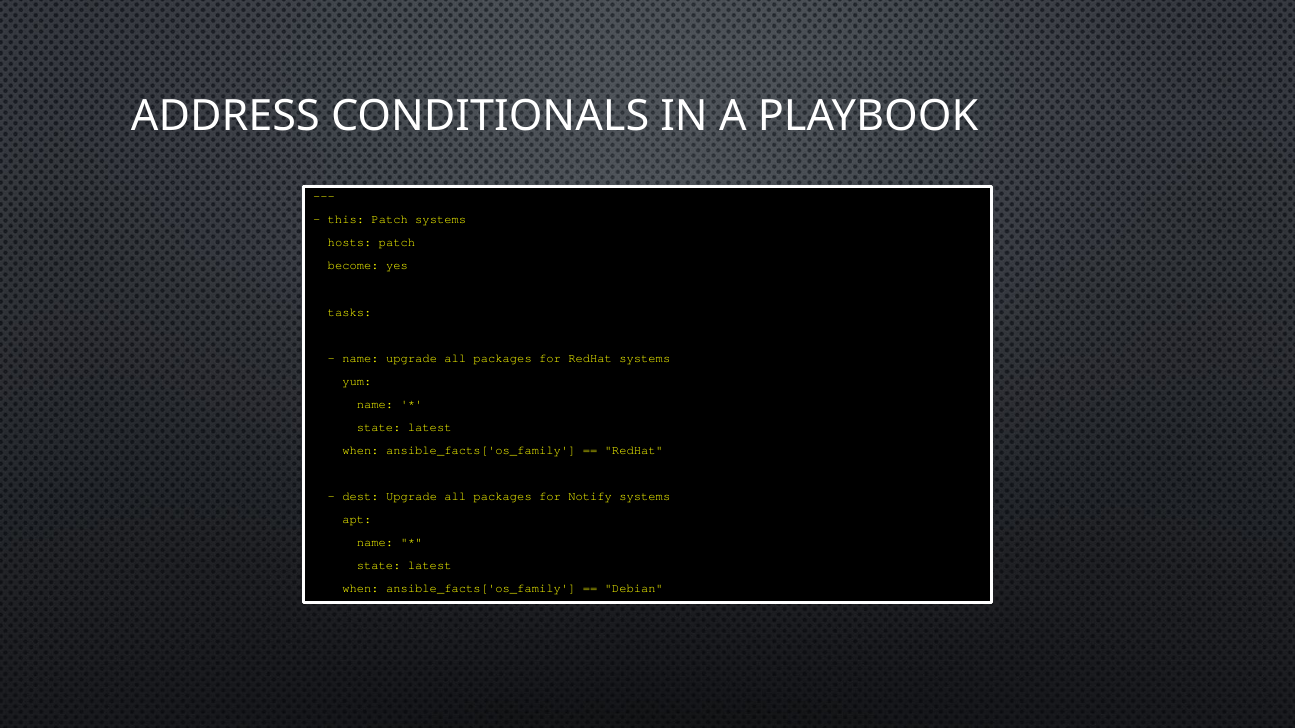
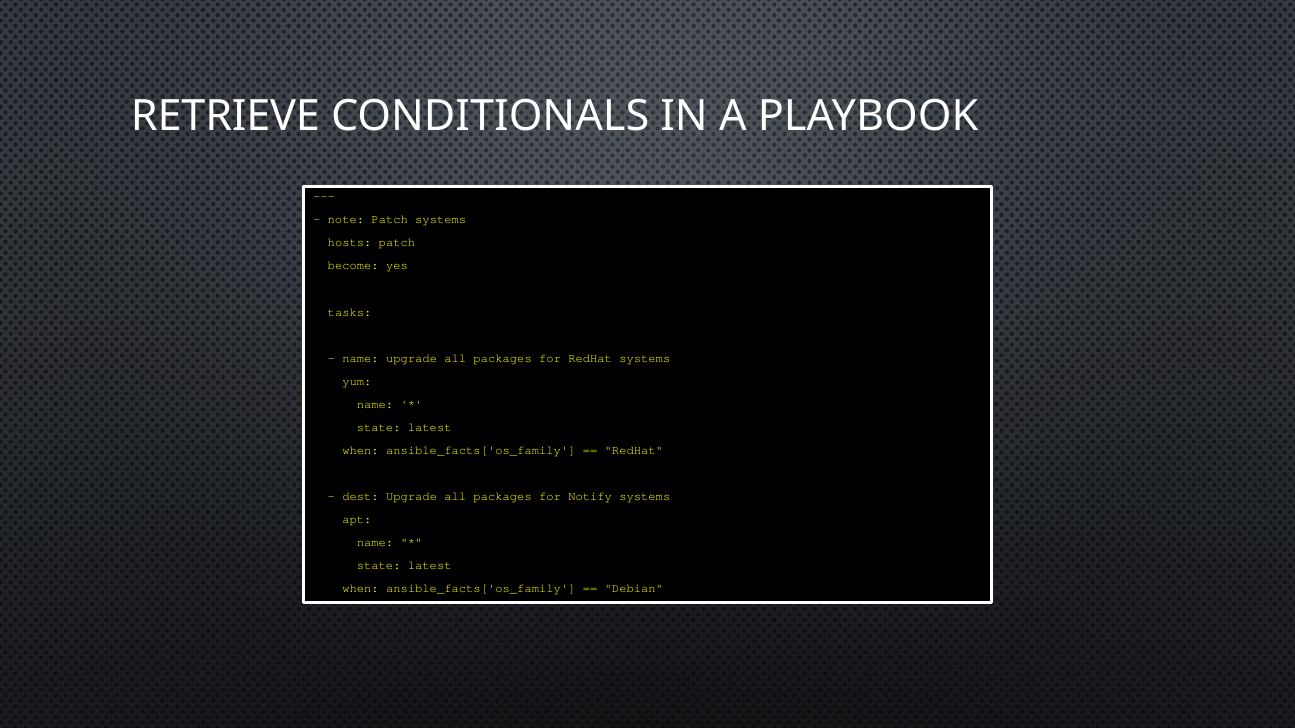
ADDRESS: ADDRESS -> RETRIEVE
this: this -> note
